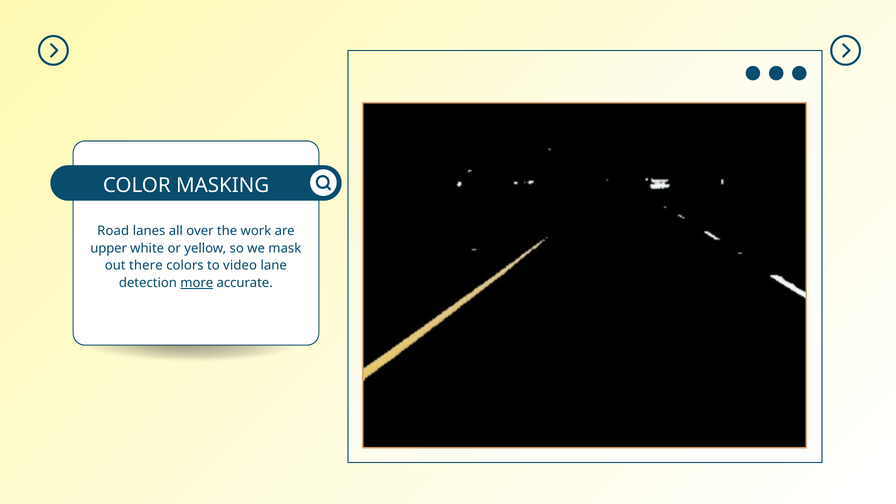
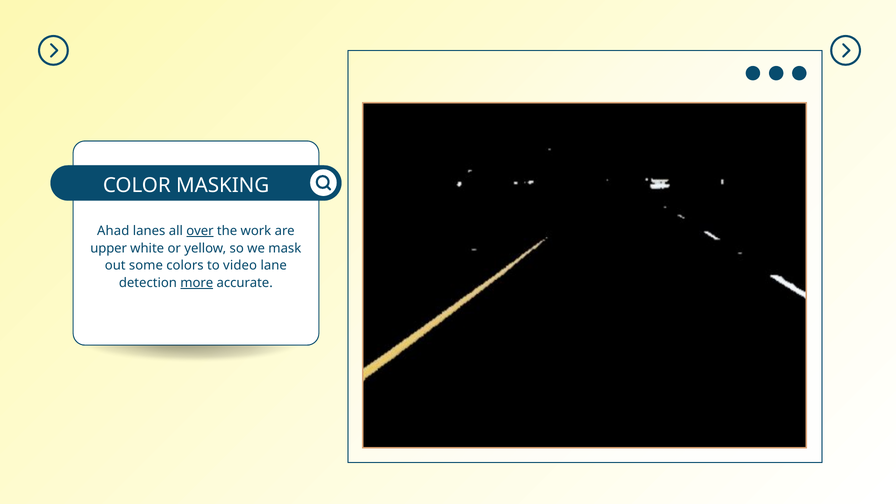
Road: Road -> Ahad
over underline: none -> present
there: there -> some
